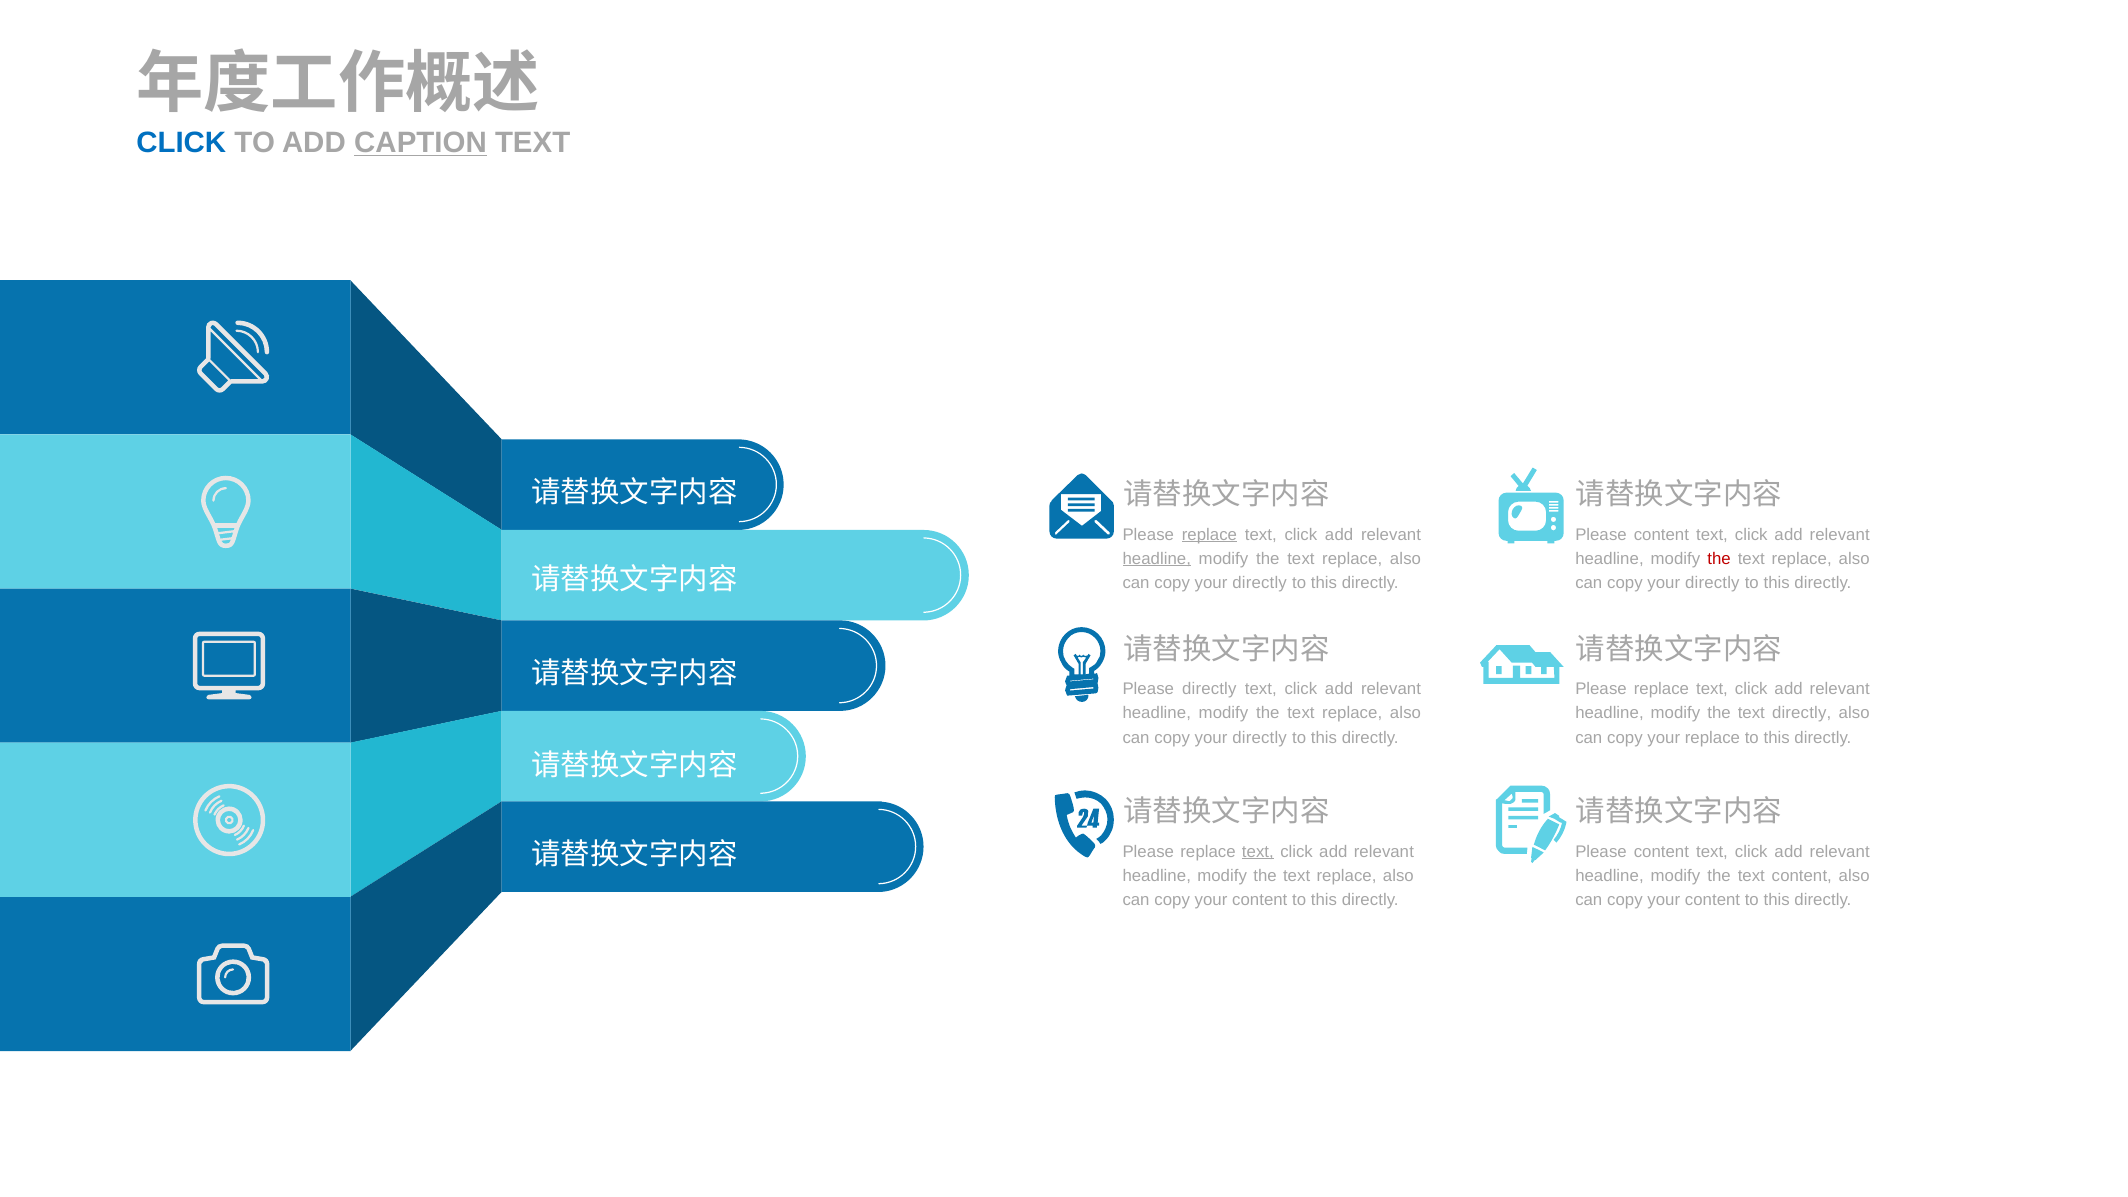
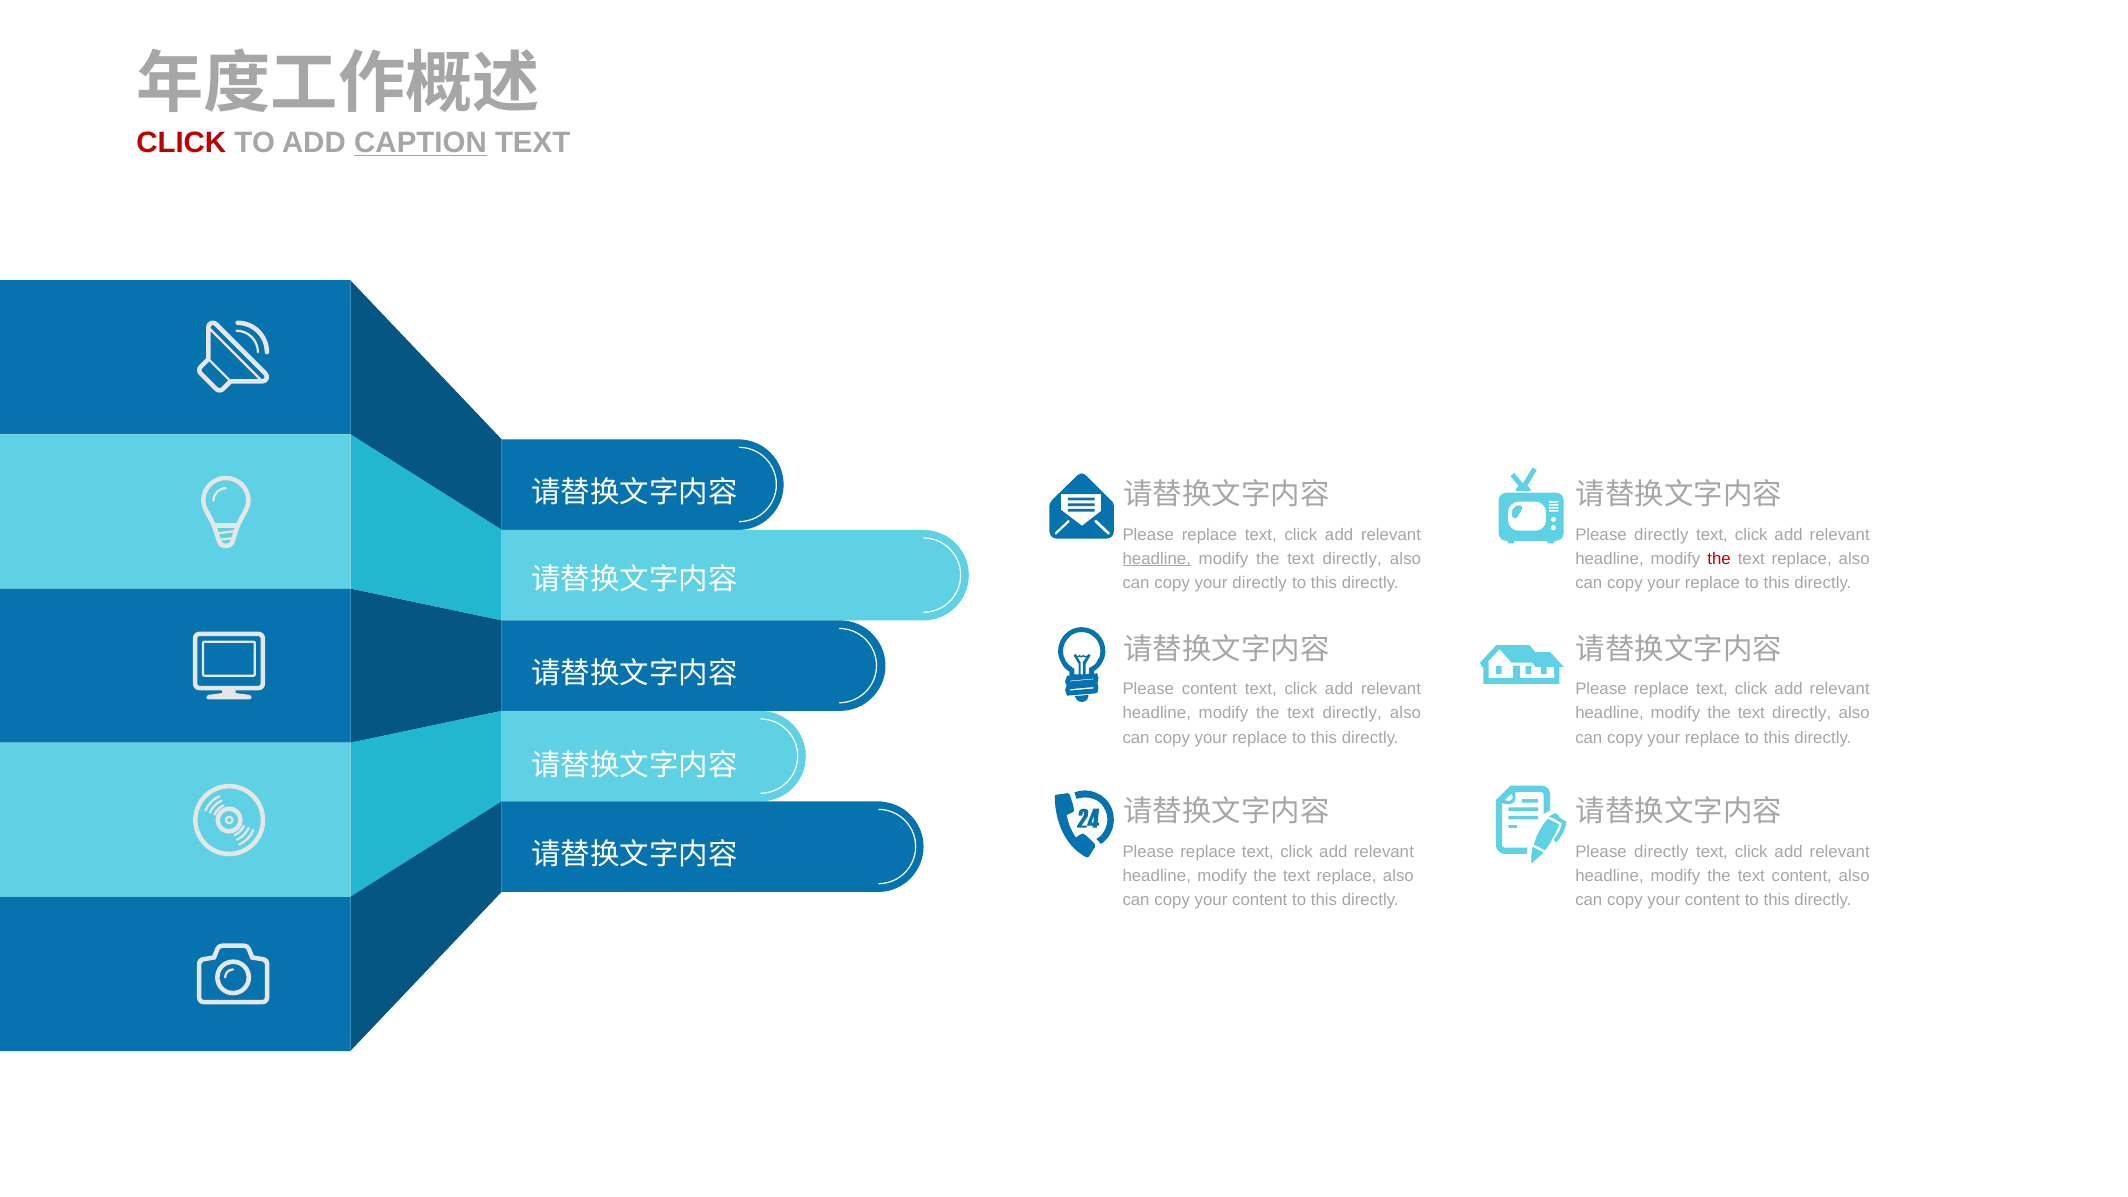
CLICK at (181, 143) colour: blue -> red
replace at (1209, 535) underline: present -> none
content at (1661, 535): content -> directly
replace at (1352, 559): replace -> directly
directly at (1712, 583): directly -> replace
Please directly: directly -> content
replace at (1352, 713): replace -> directly
directly at (1260, 737): directly -> replace
text at (1258, 851) underline: present -> none
content at (1661, 851): content -> directly
